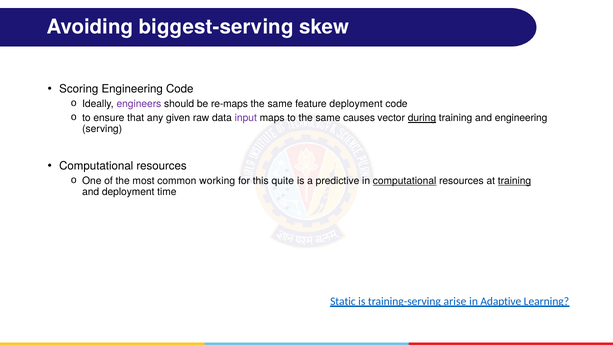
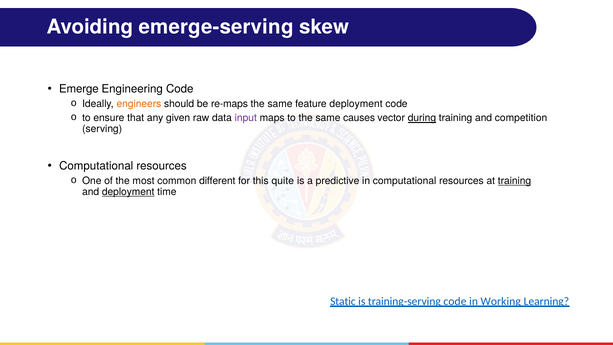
biggest-serving: biggest-serving -> emerge-serving
Scoring: Scoring -> Emerge
engineers colour: purple -> orange
and engineering: engineering -> competition
working: working -> different
computational at (405, 181) underline: present -> none
deployment at (128, 192) underline: none -> present
training-serving arise: arise -> code
Adaptive: Adaptive -> Working
